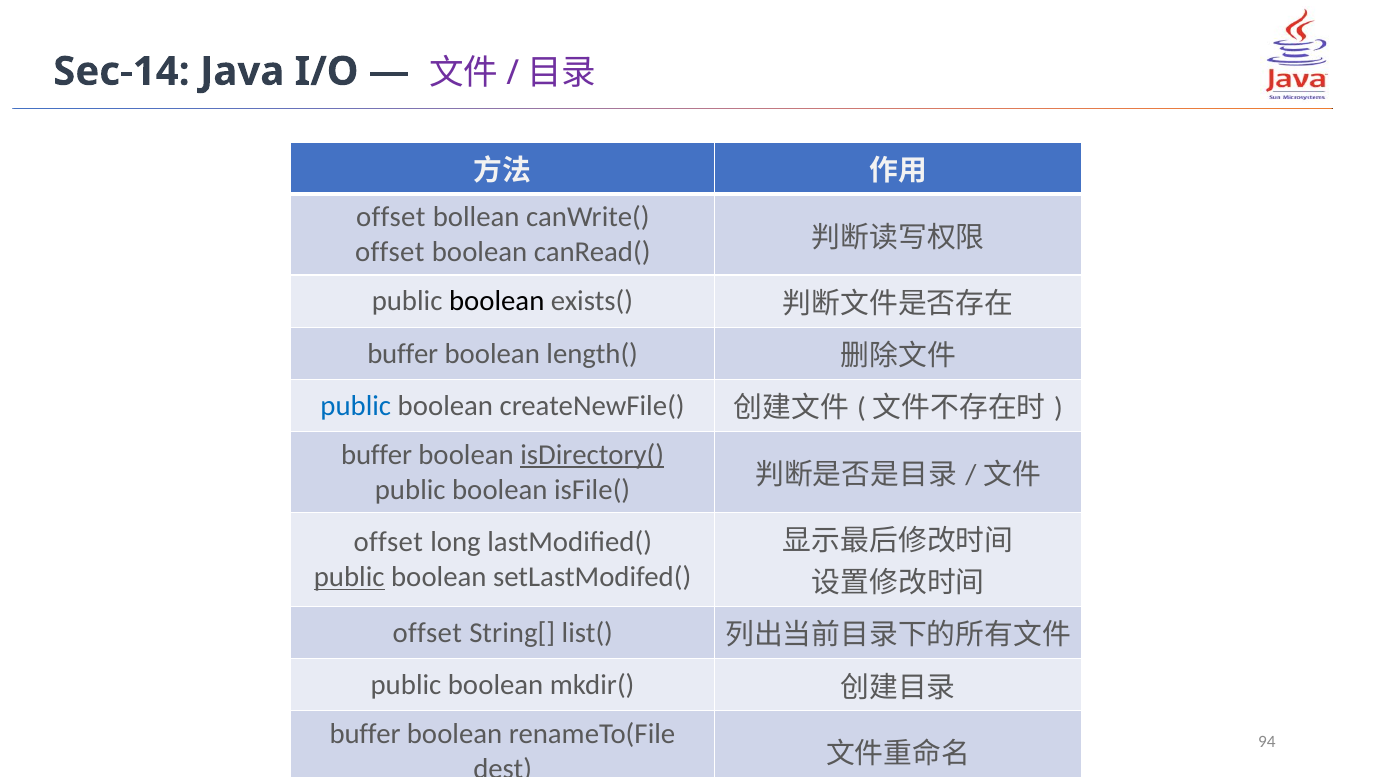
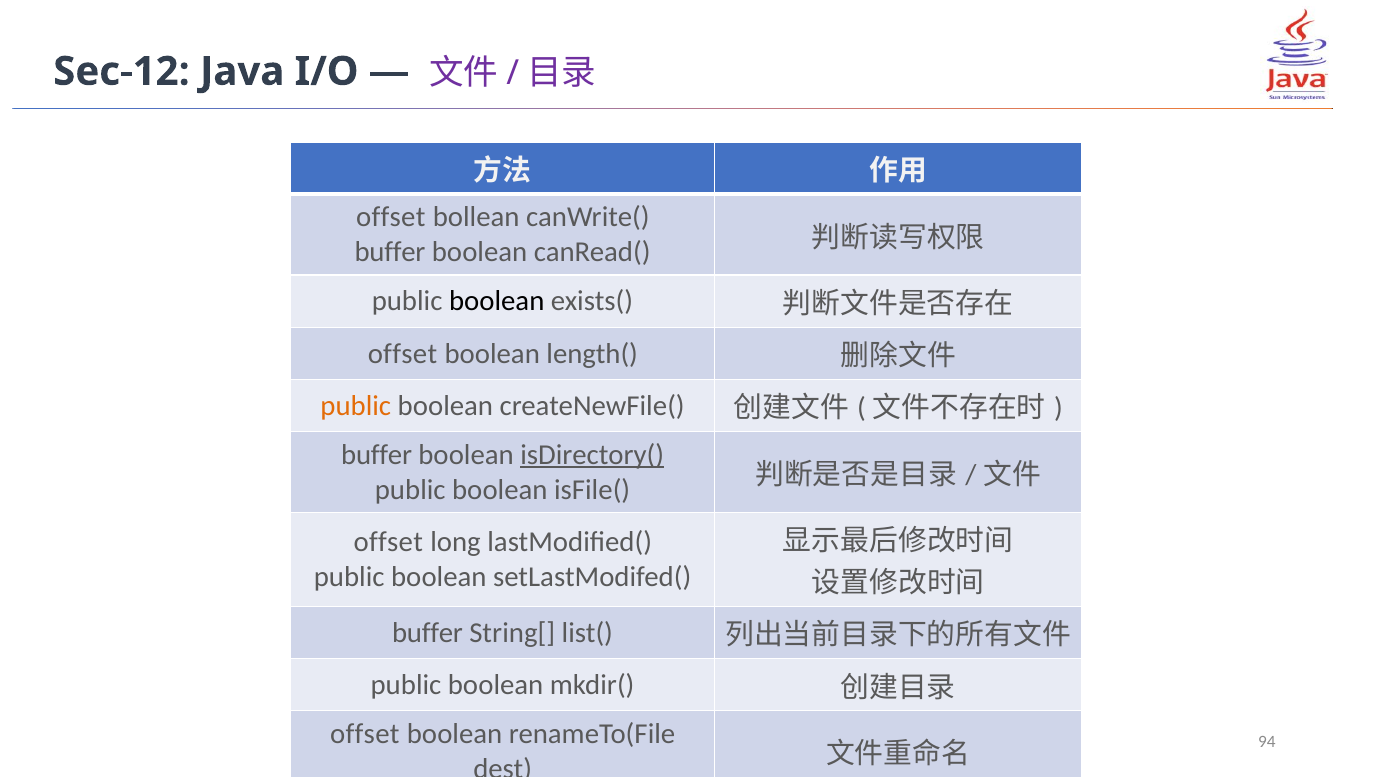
Sec-14: Sec-14 -> Sec-12
offset at (390, 252): offset -> buffer
buffer at (403, 353): buffer -> offset
public at (356, 406) colour: blue -> orange
public at (349, 577) underline: present -> none
offset at (427, 632): offset -> buffer
buffer at (365, 734): buffer -> offset
